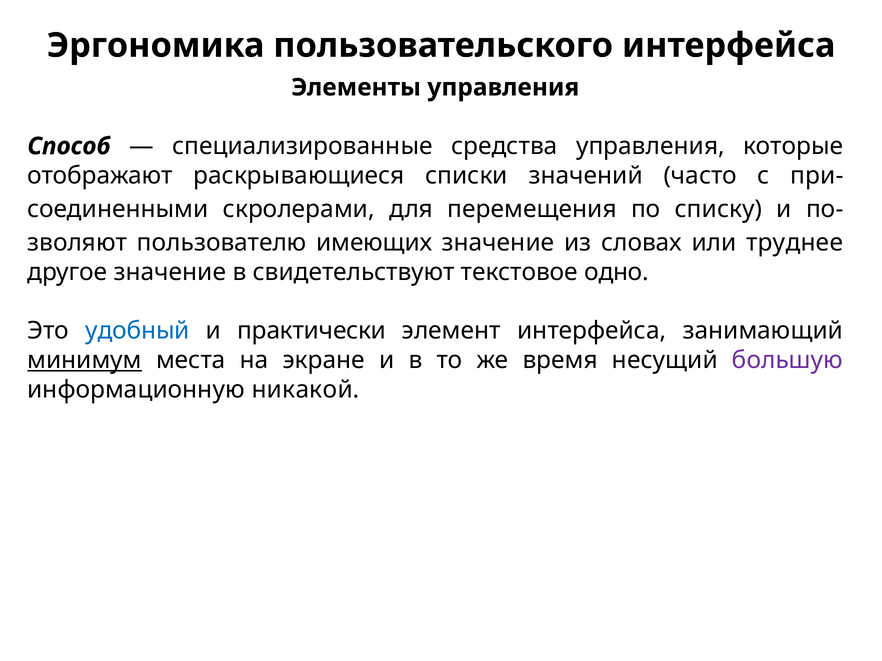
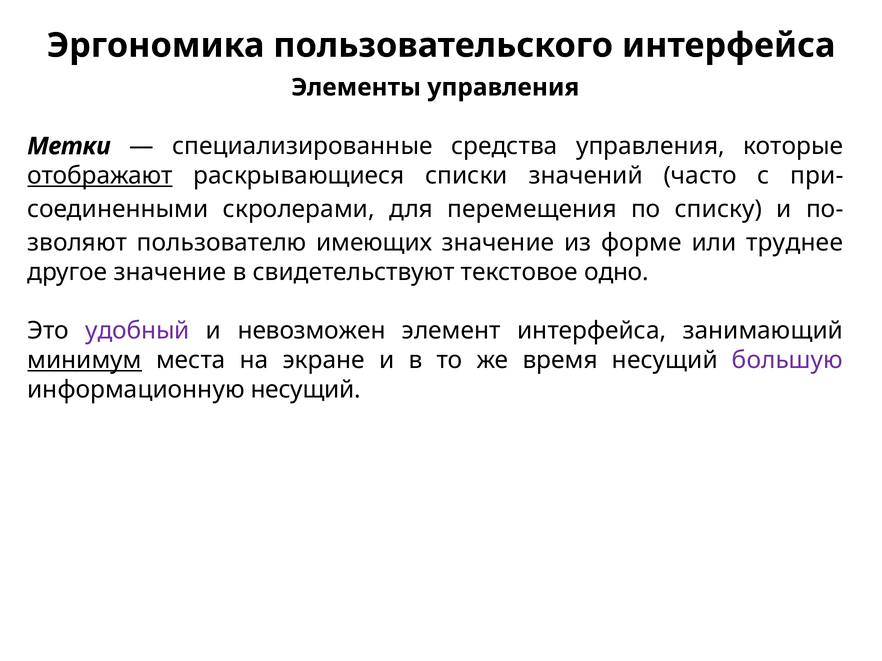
Способ: Способ -> Метки
отображают underline: none -> present
словах: словах -> форме
удобный colour: blue -> purple
практически: практически -> невозможен
информационную никакой: никакой -> несущий
